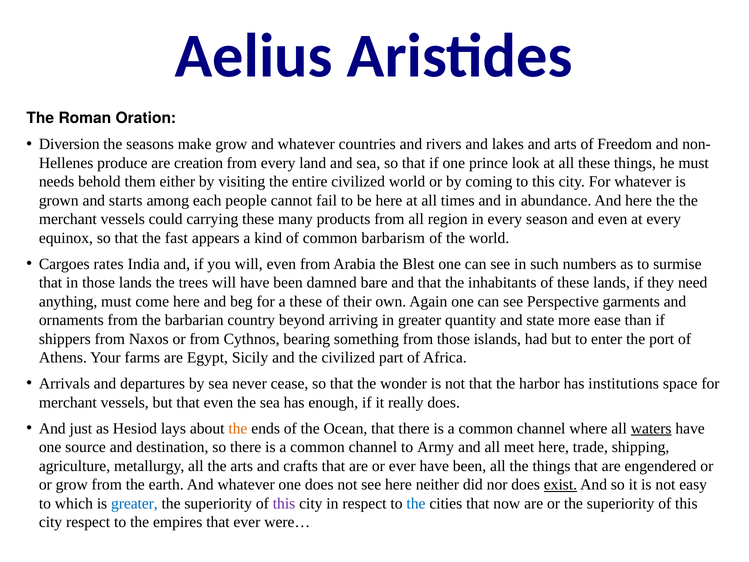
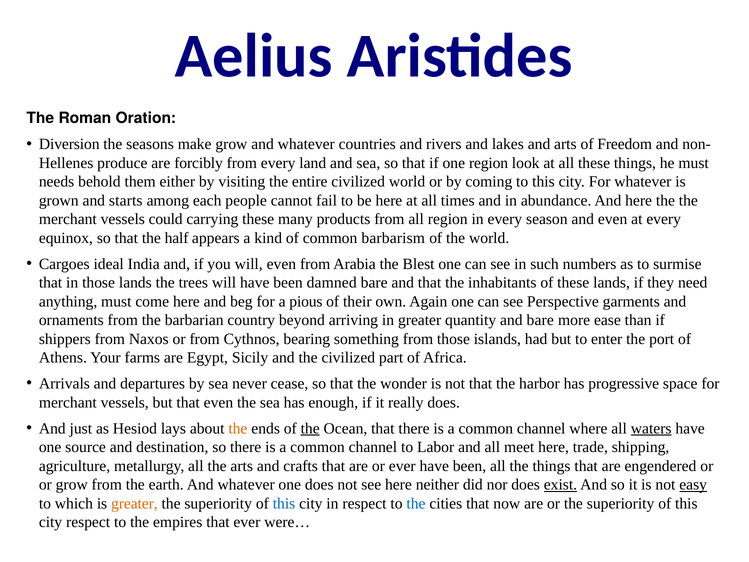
creation: creation -> forcibly
one prince: prince -> region
fast: fast -> half
rates: rates -> ideal
a these: these -> pious
and state: state -> bare
institutions: institutions -> progressive
the at (310, 428) underline: none -> present
Army: Army -> Labor
easy underline: none -> present
greater at (134, 503) colour: blue -> orange
this at (284, 503) colour: purple -> blue
